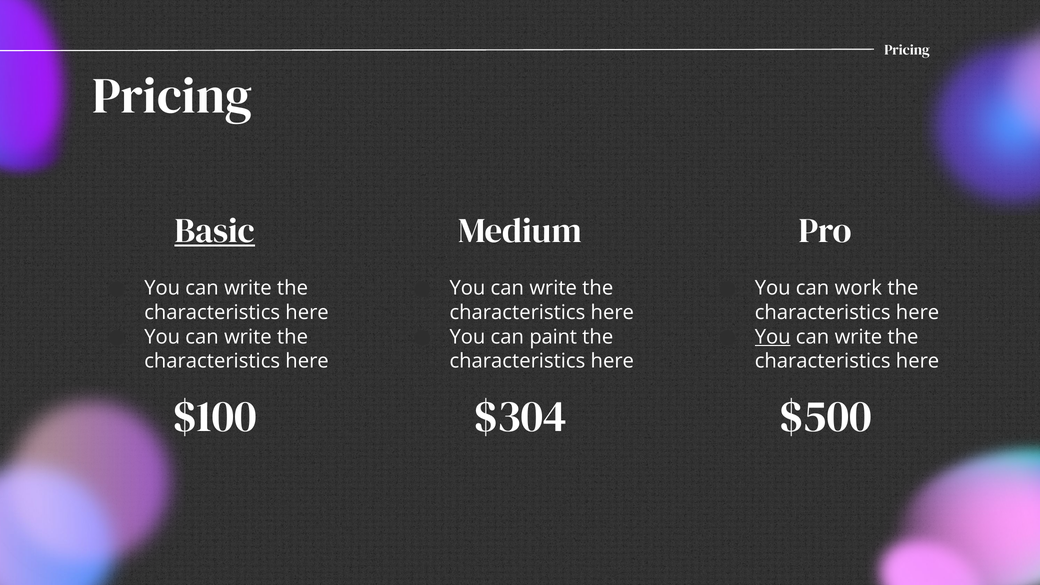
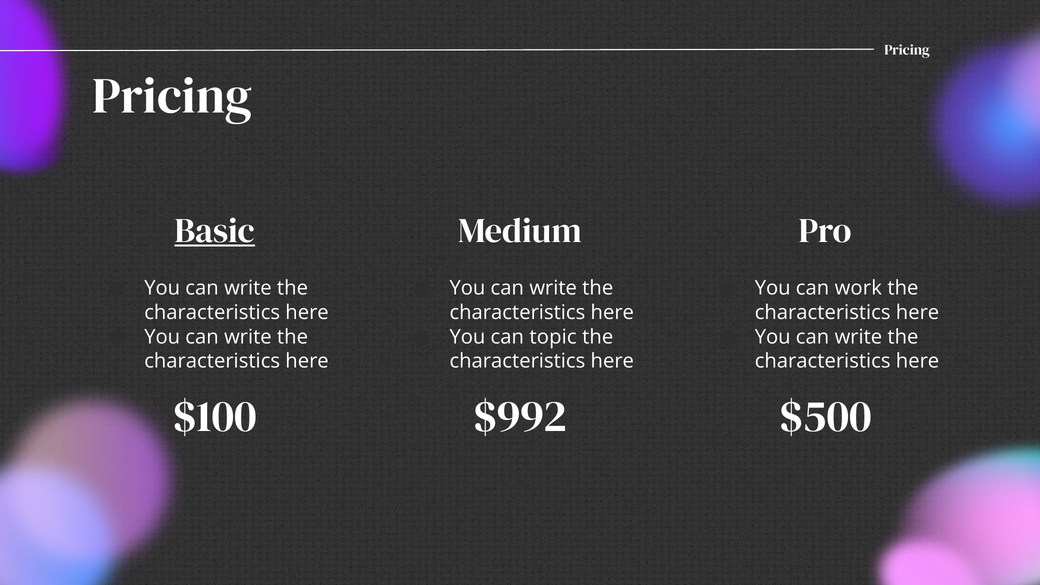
paint: paint -> topic
You at (773, 337) underline: present -> none
$304: $304 -> $992
